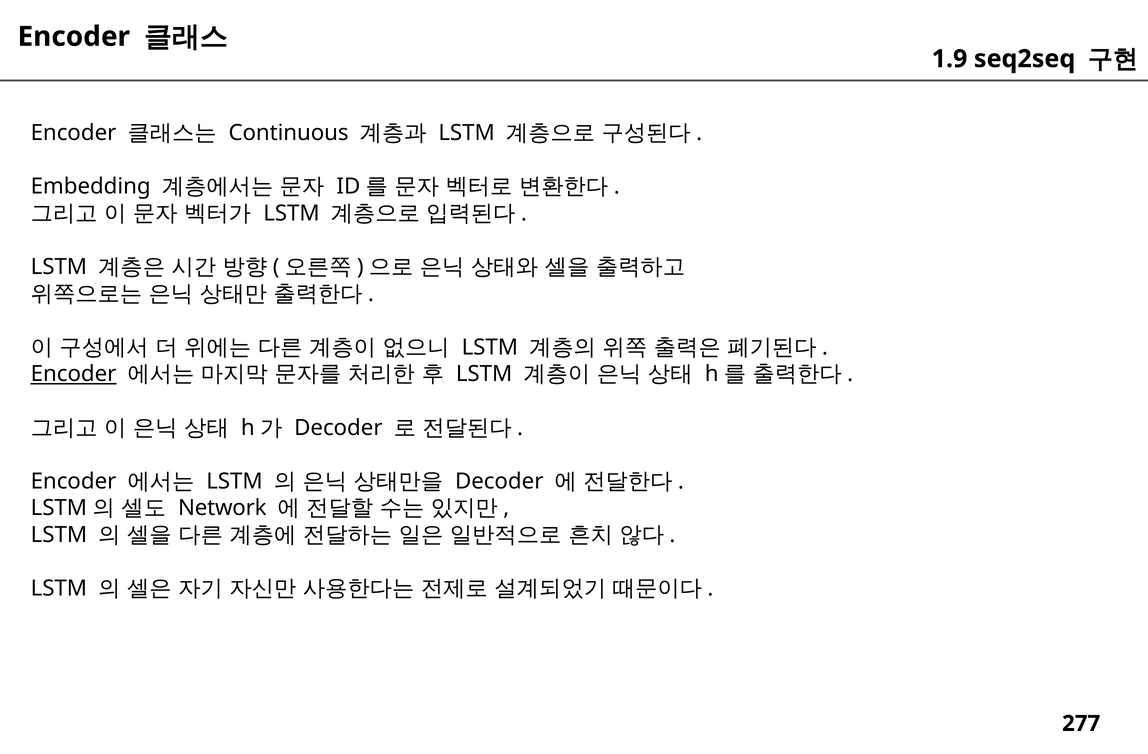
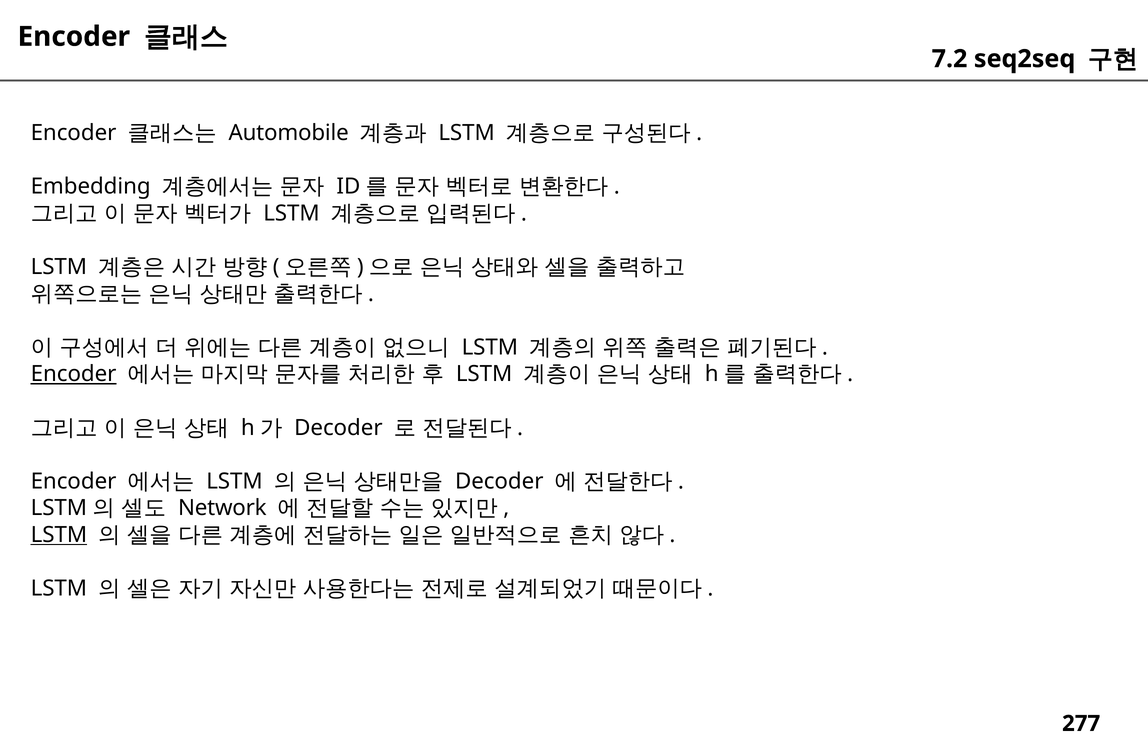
1.9: 1.9 -> 7.2
Continuous: Continuous -> Automobile
LSTM at (59, 535) underline: none -> present
